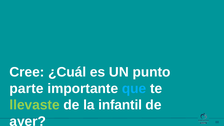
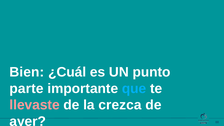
Cree: Cree -> Bien
llevaste colour: light green -> pink
infantil: infantil -> crezca
